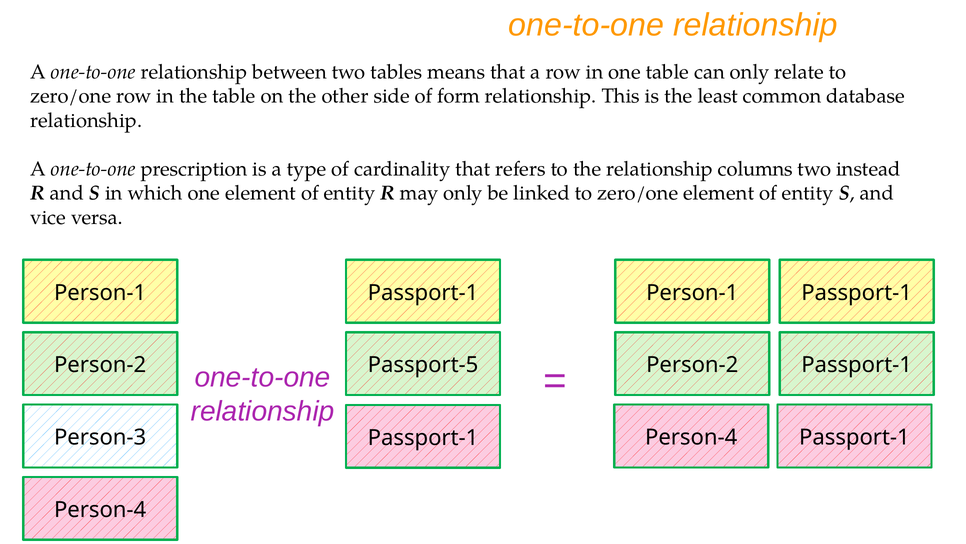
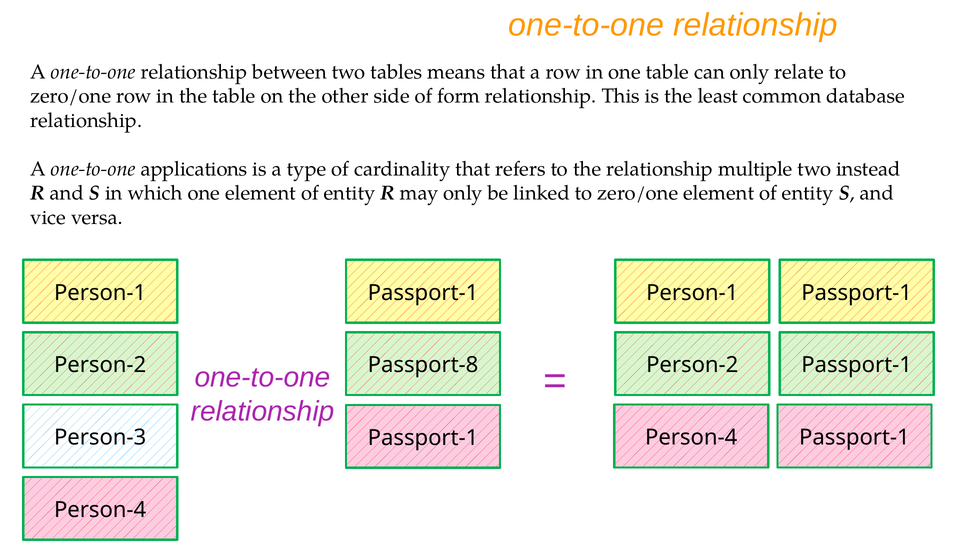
prescription: prescription -> applications
columns: columns -> multiple
Passport-5: Passport-5 -> Passport-8
